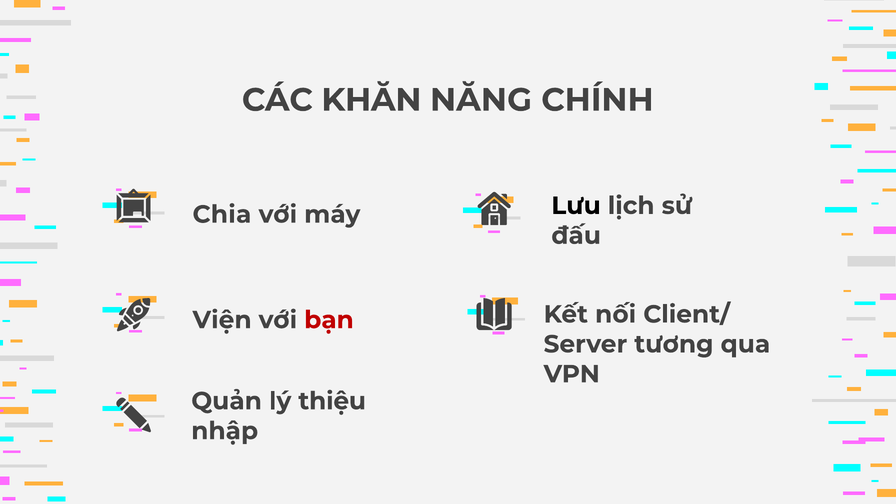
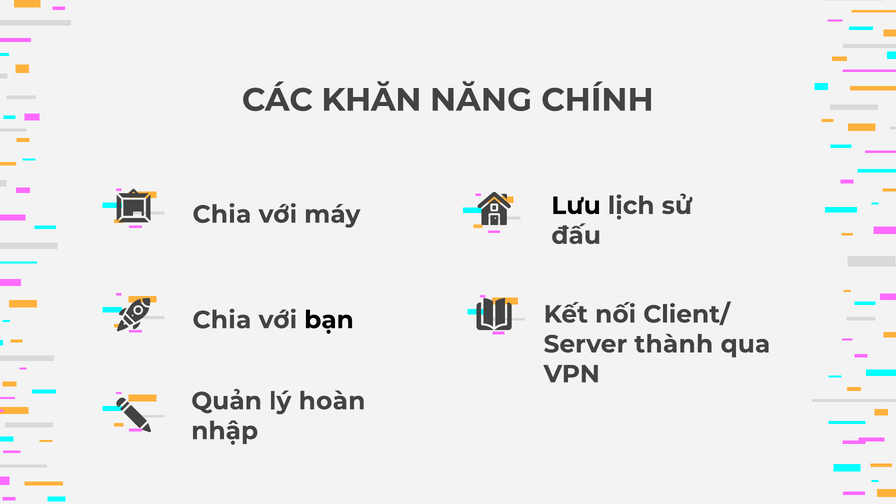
Viện at (222, 320): Viện -> Chia
bạn colour: red -> black
tương: tương -> thành
thiệu: thiệu -> hoàn
